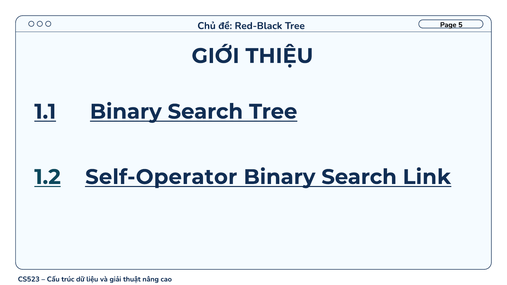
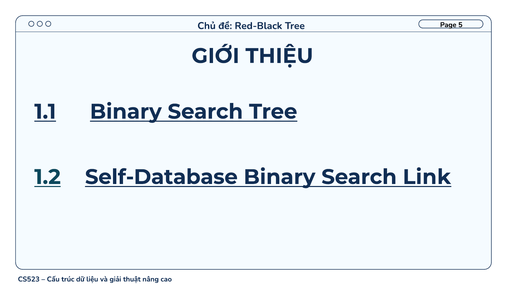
Self-Operator: Self-Operator -> Self-Database
